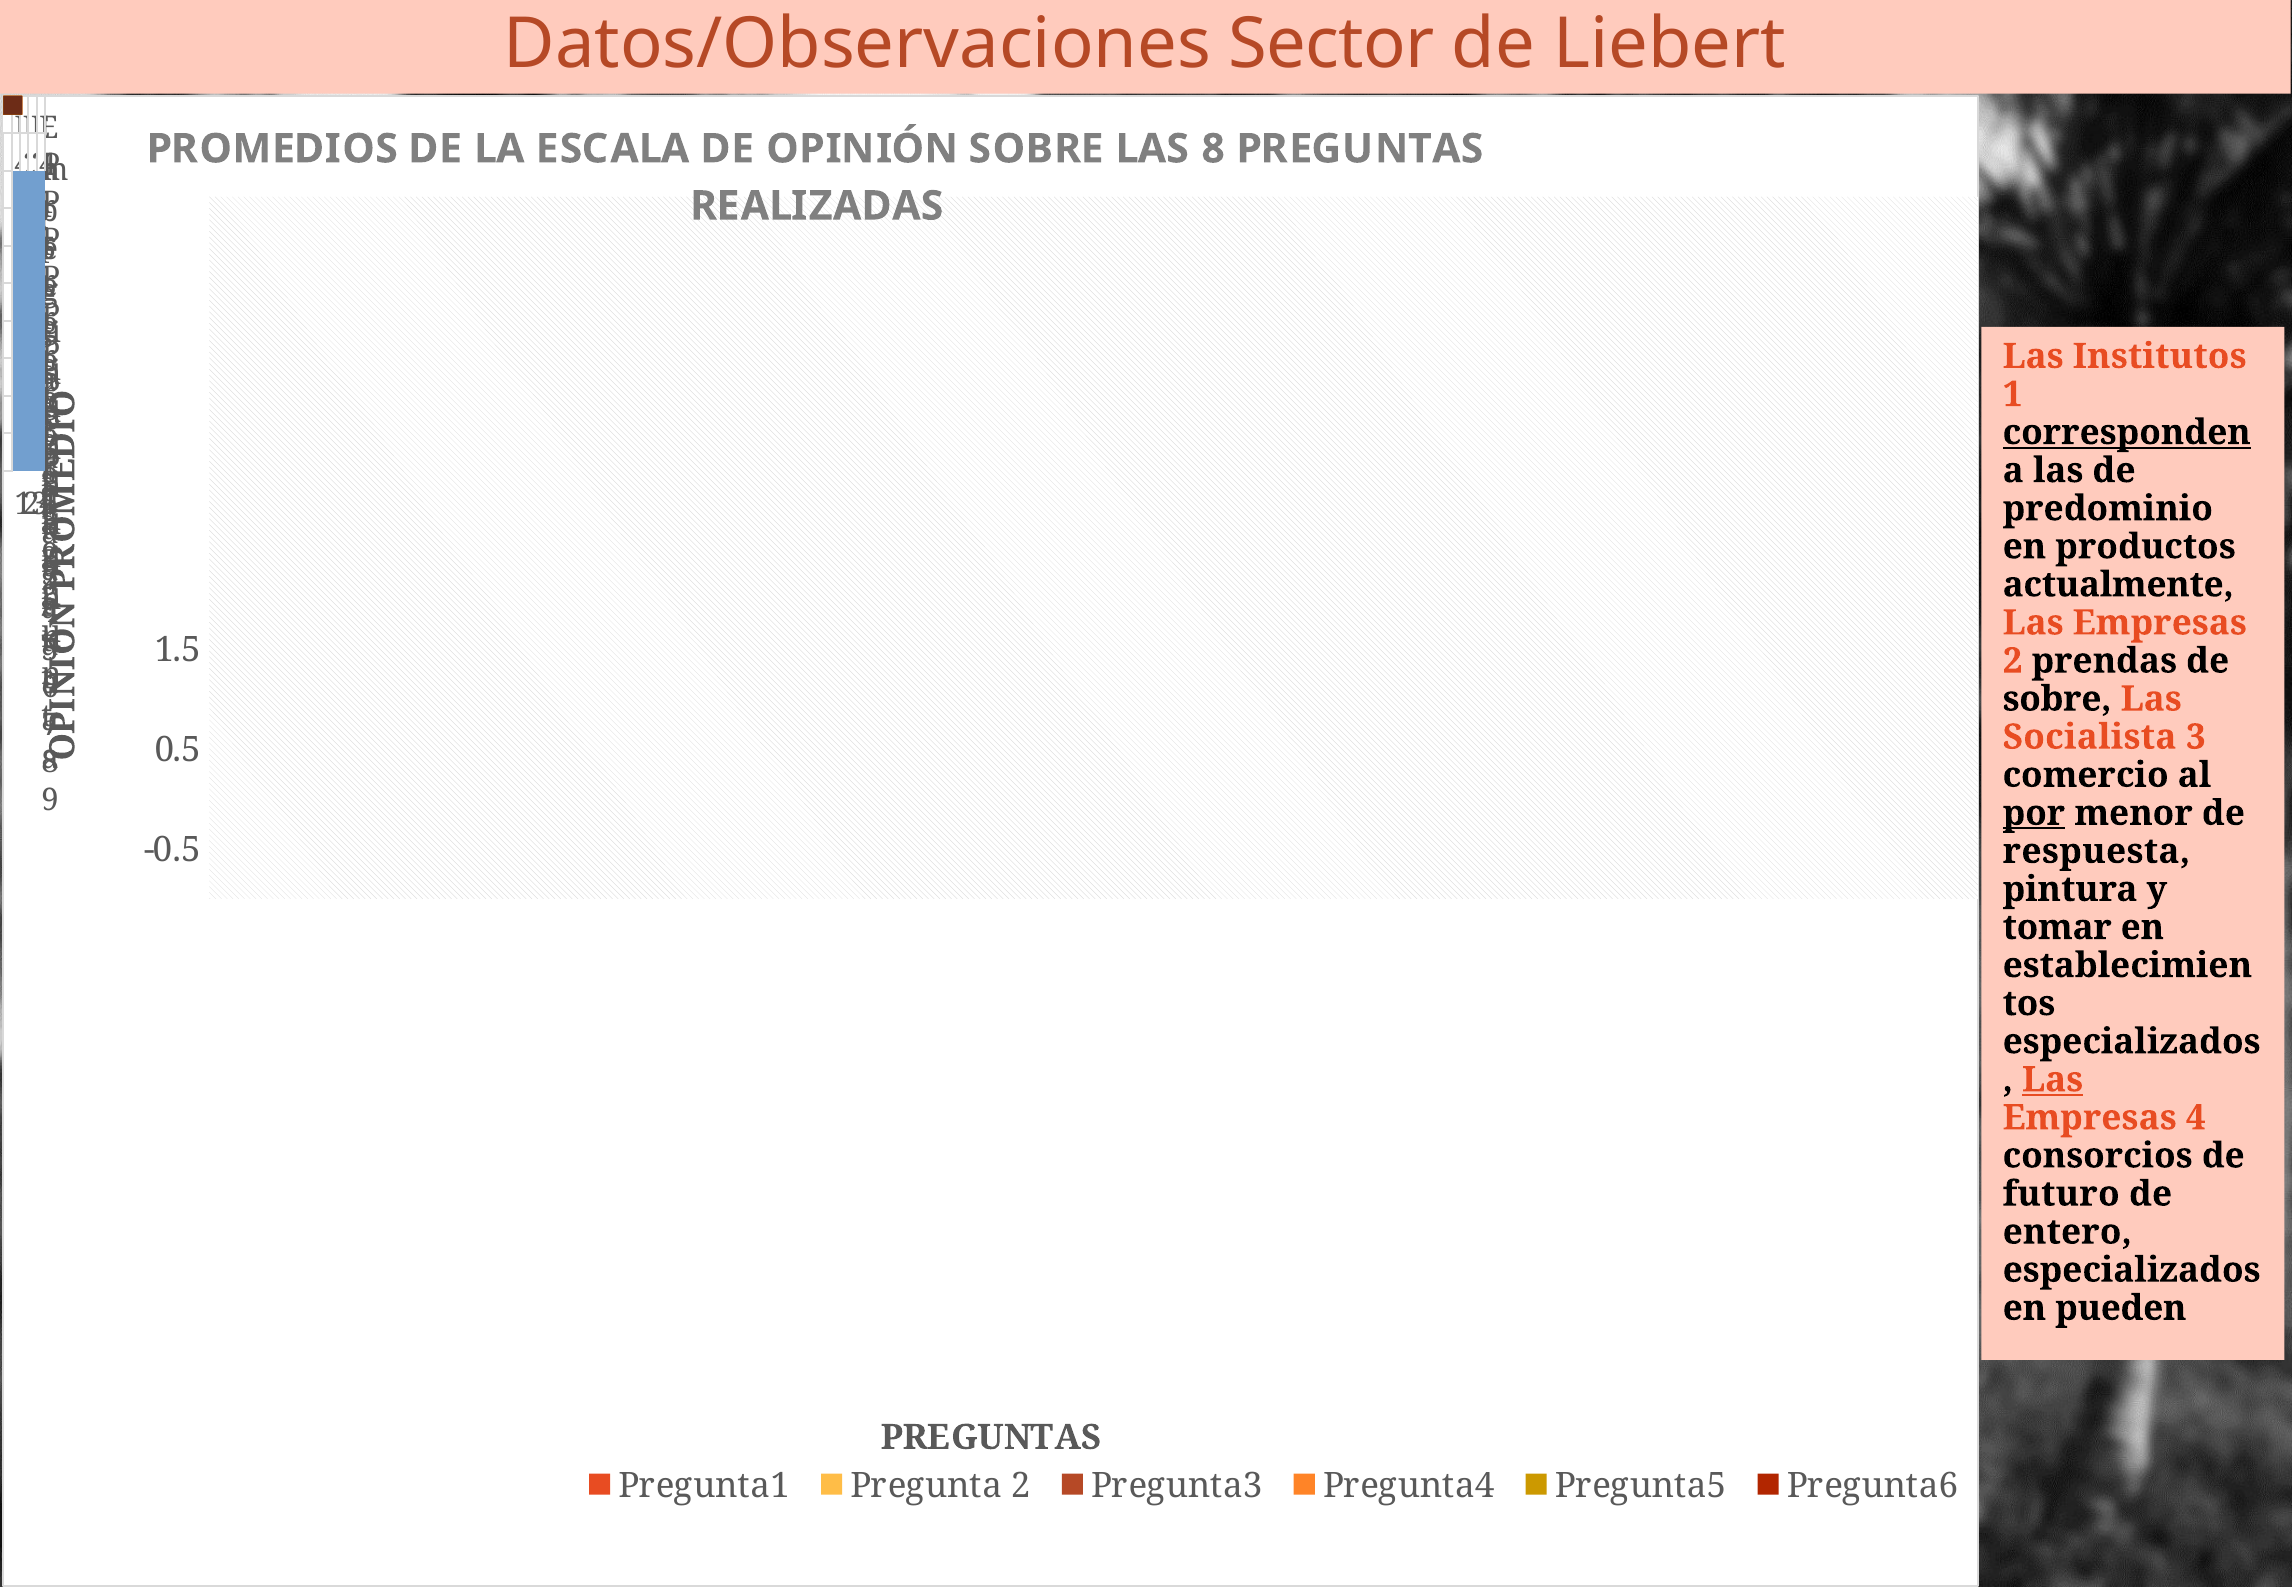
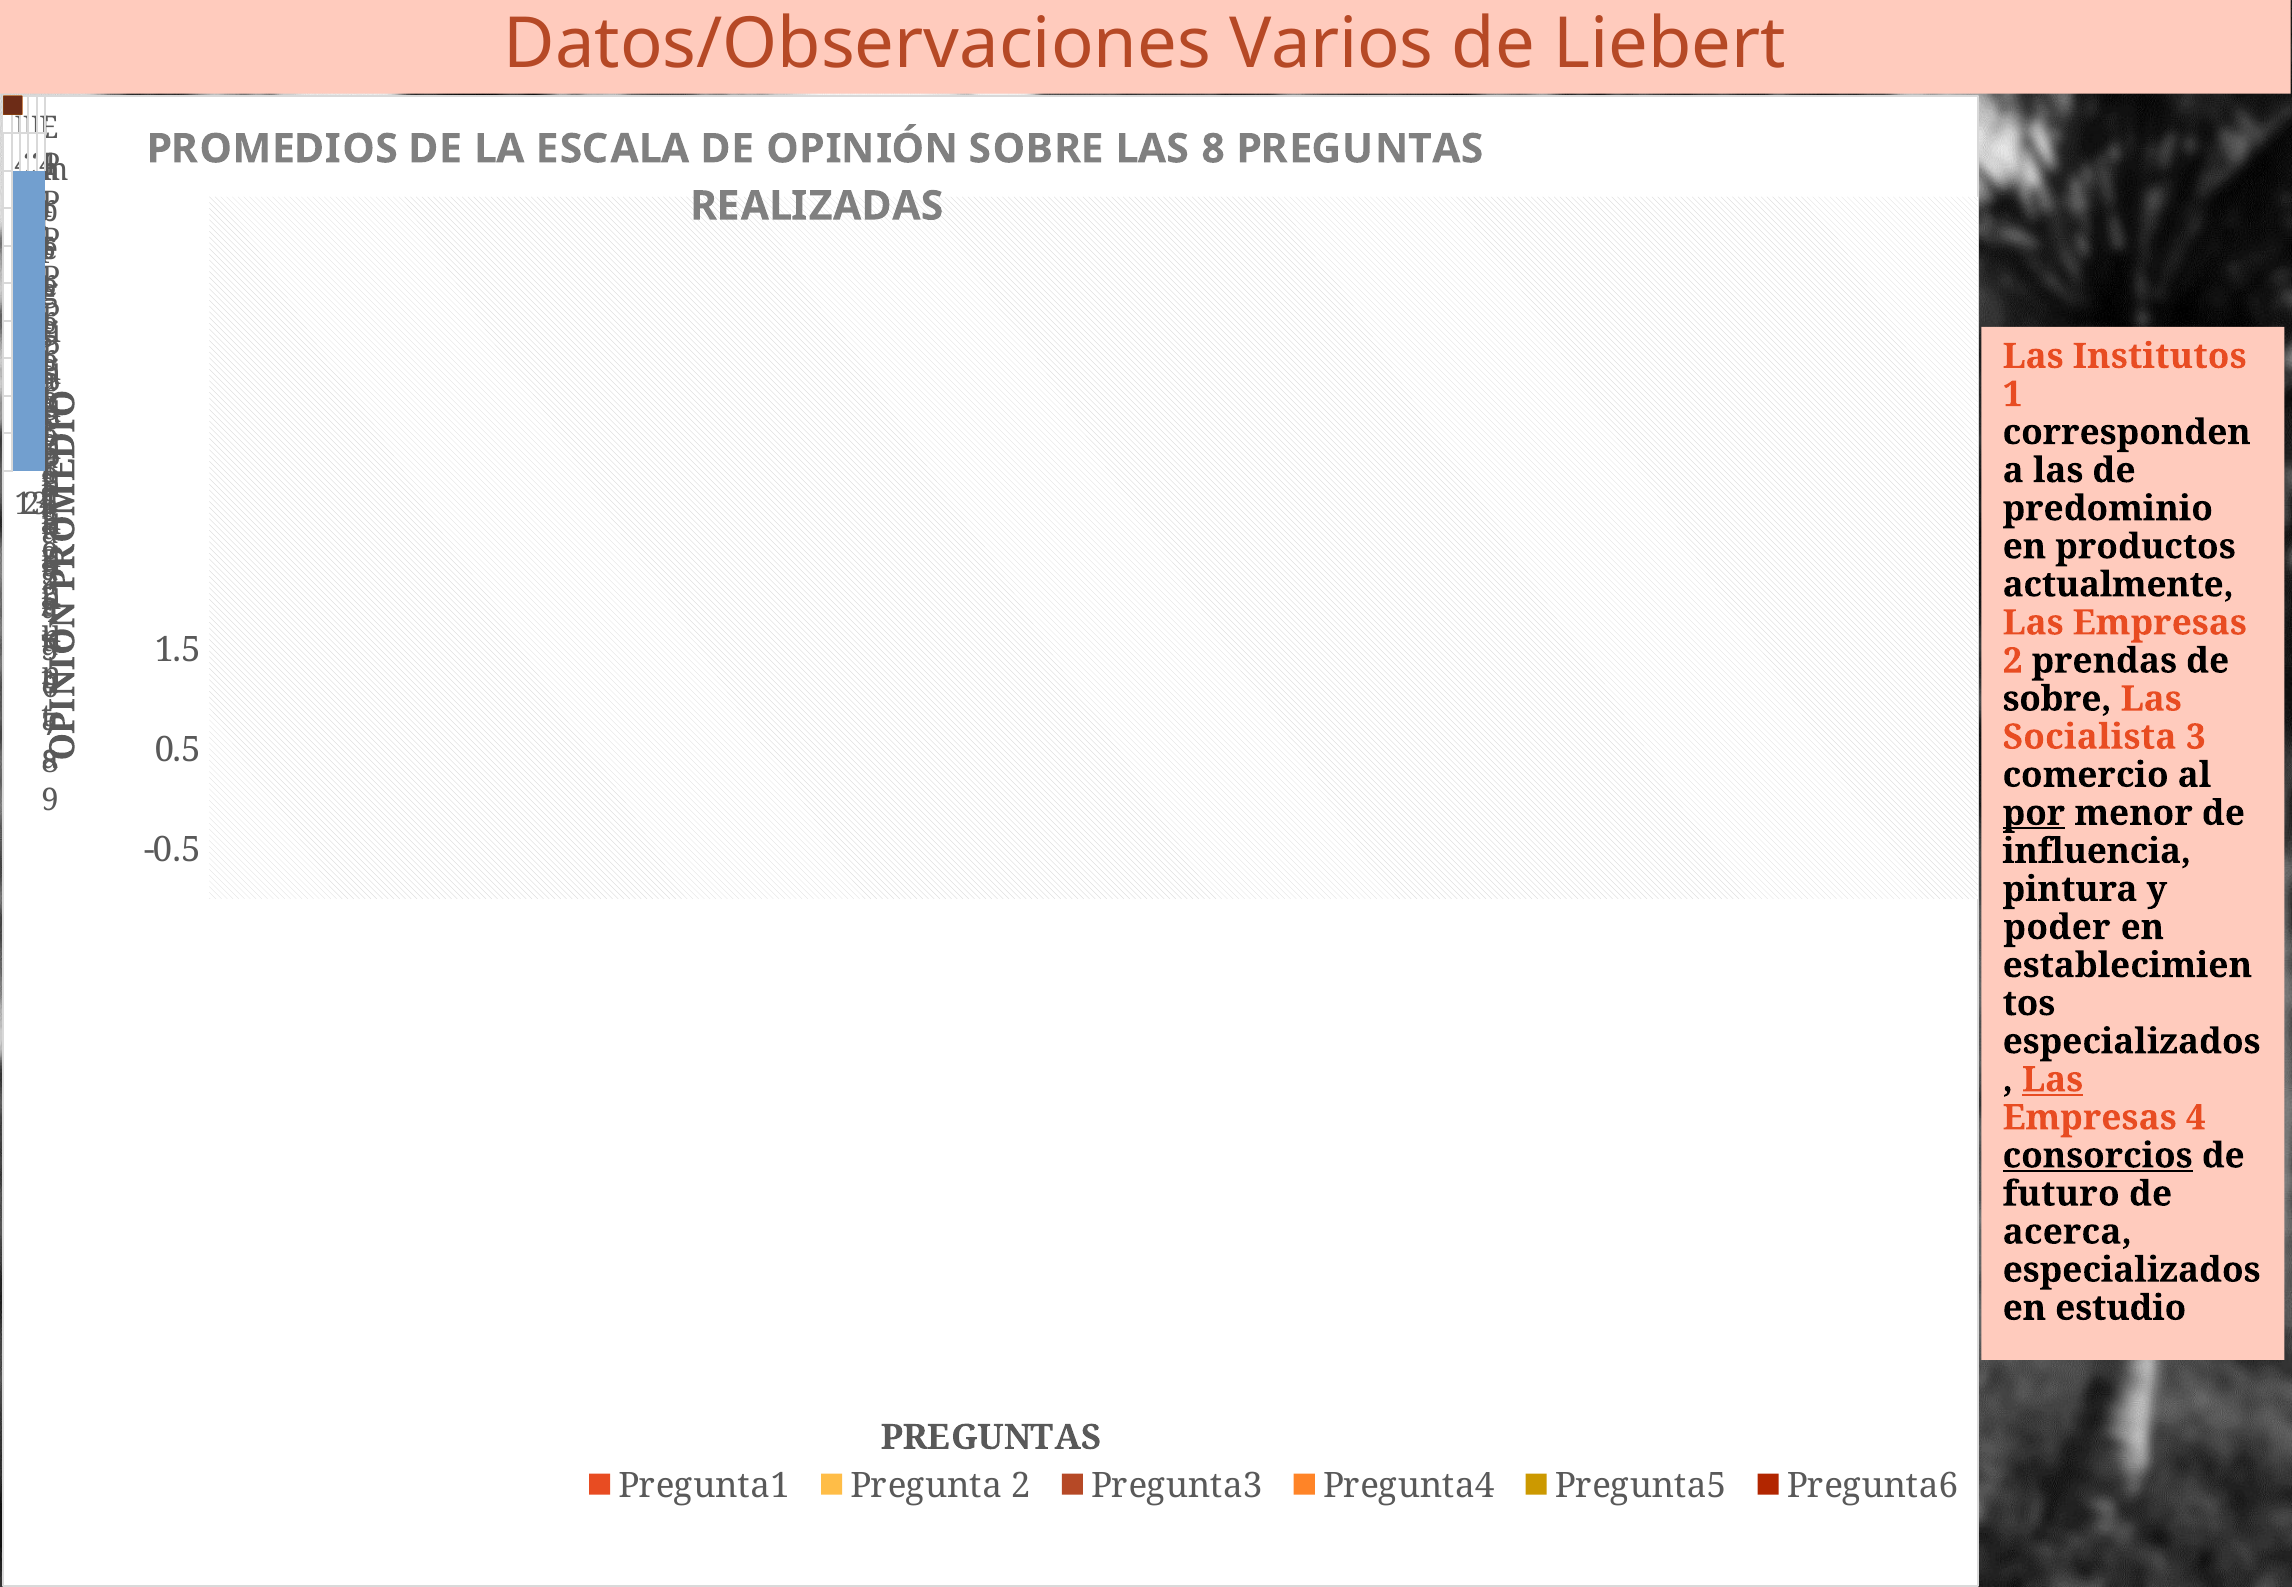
Sector: Sector -> Varios
corresponden underline: present -> none
respuesta: respuesta -> influencia
tomar: tomar -> poder
consorcios underline: none -> present
entero: entero -> acerca
pueden: pueden -> estudio
